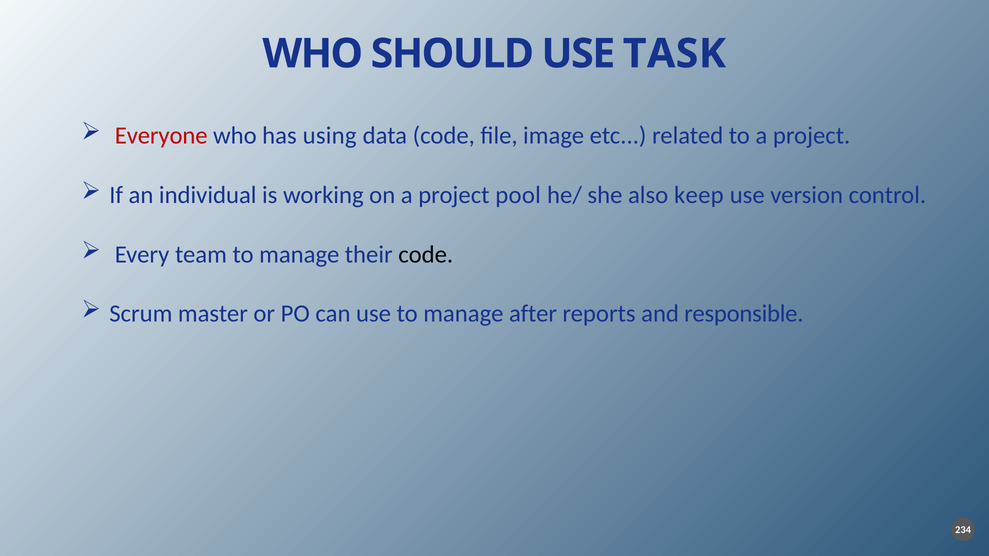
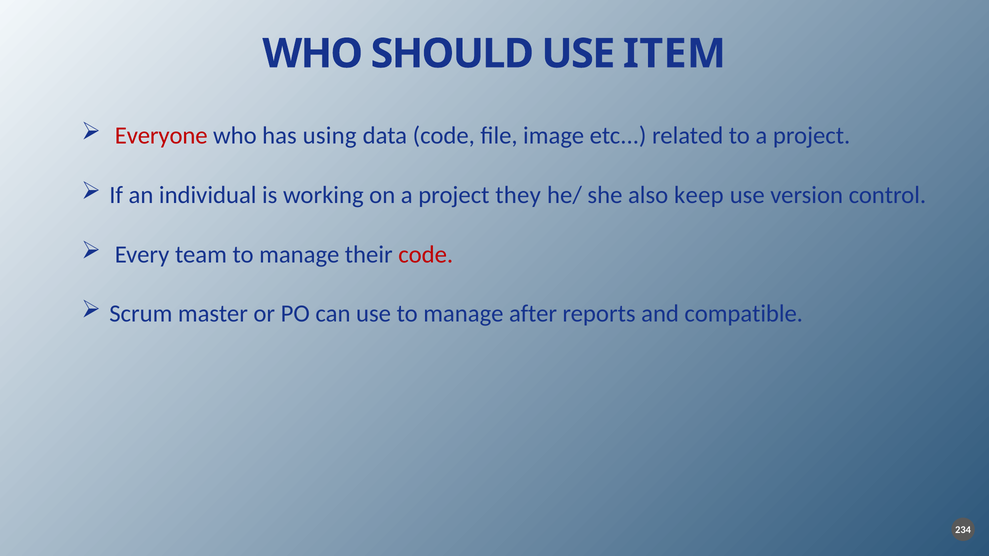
TASK: TASK -> ITEM
pool: pool -> they
code at (426, 255) colour: black -> red
responsible: responsible -> compatible
